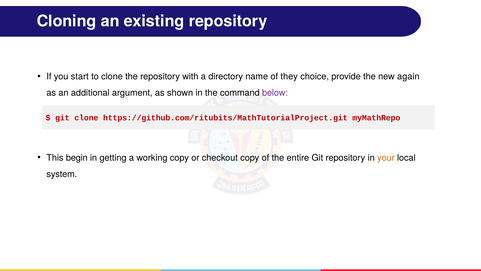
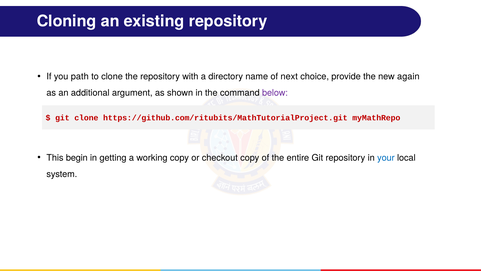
start: start -> path
they: they -> next
your colour: orange -> blue
